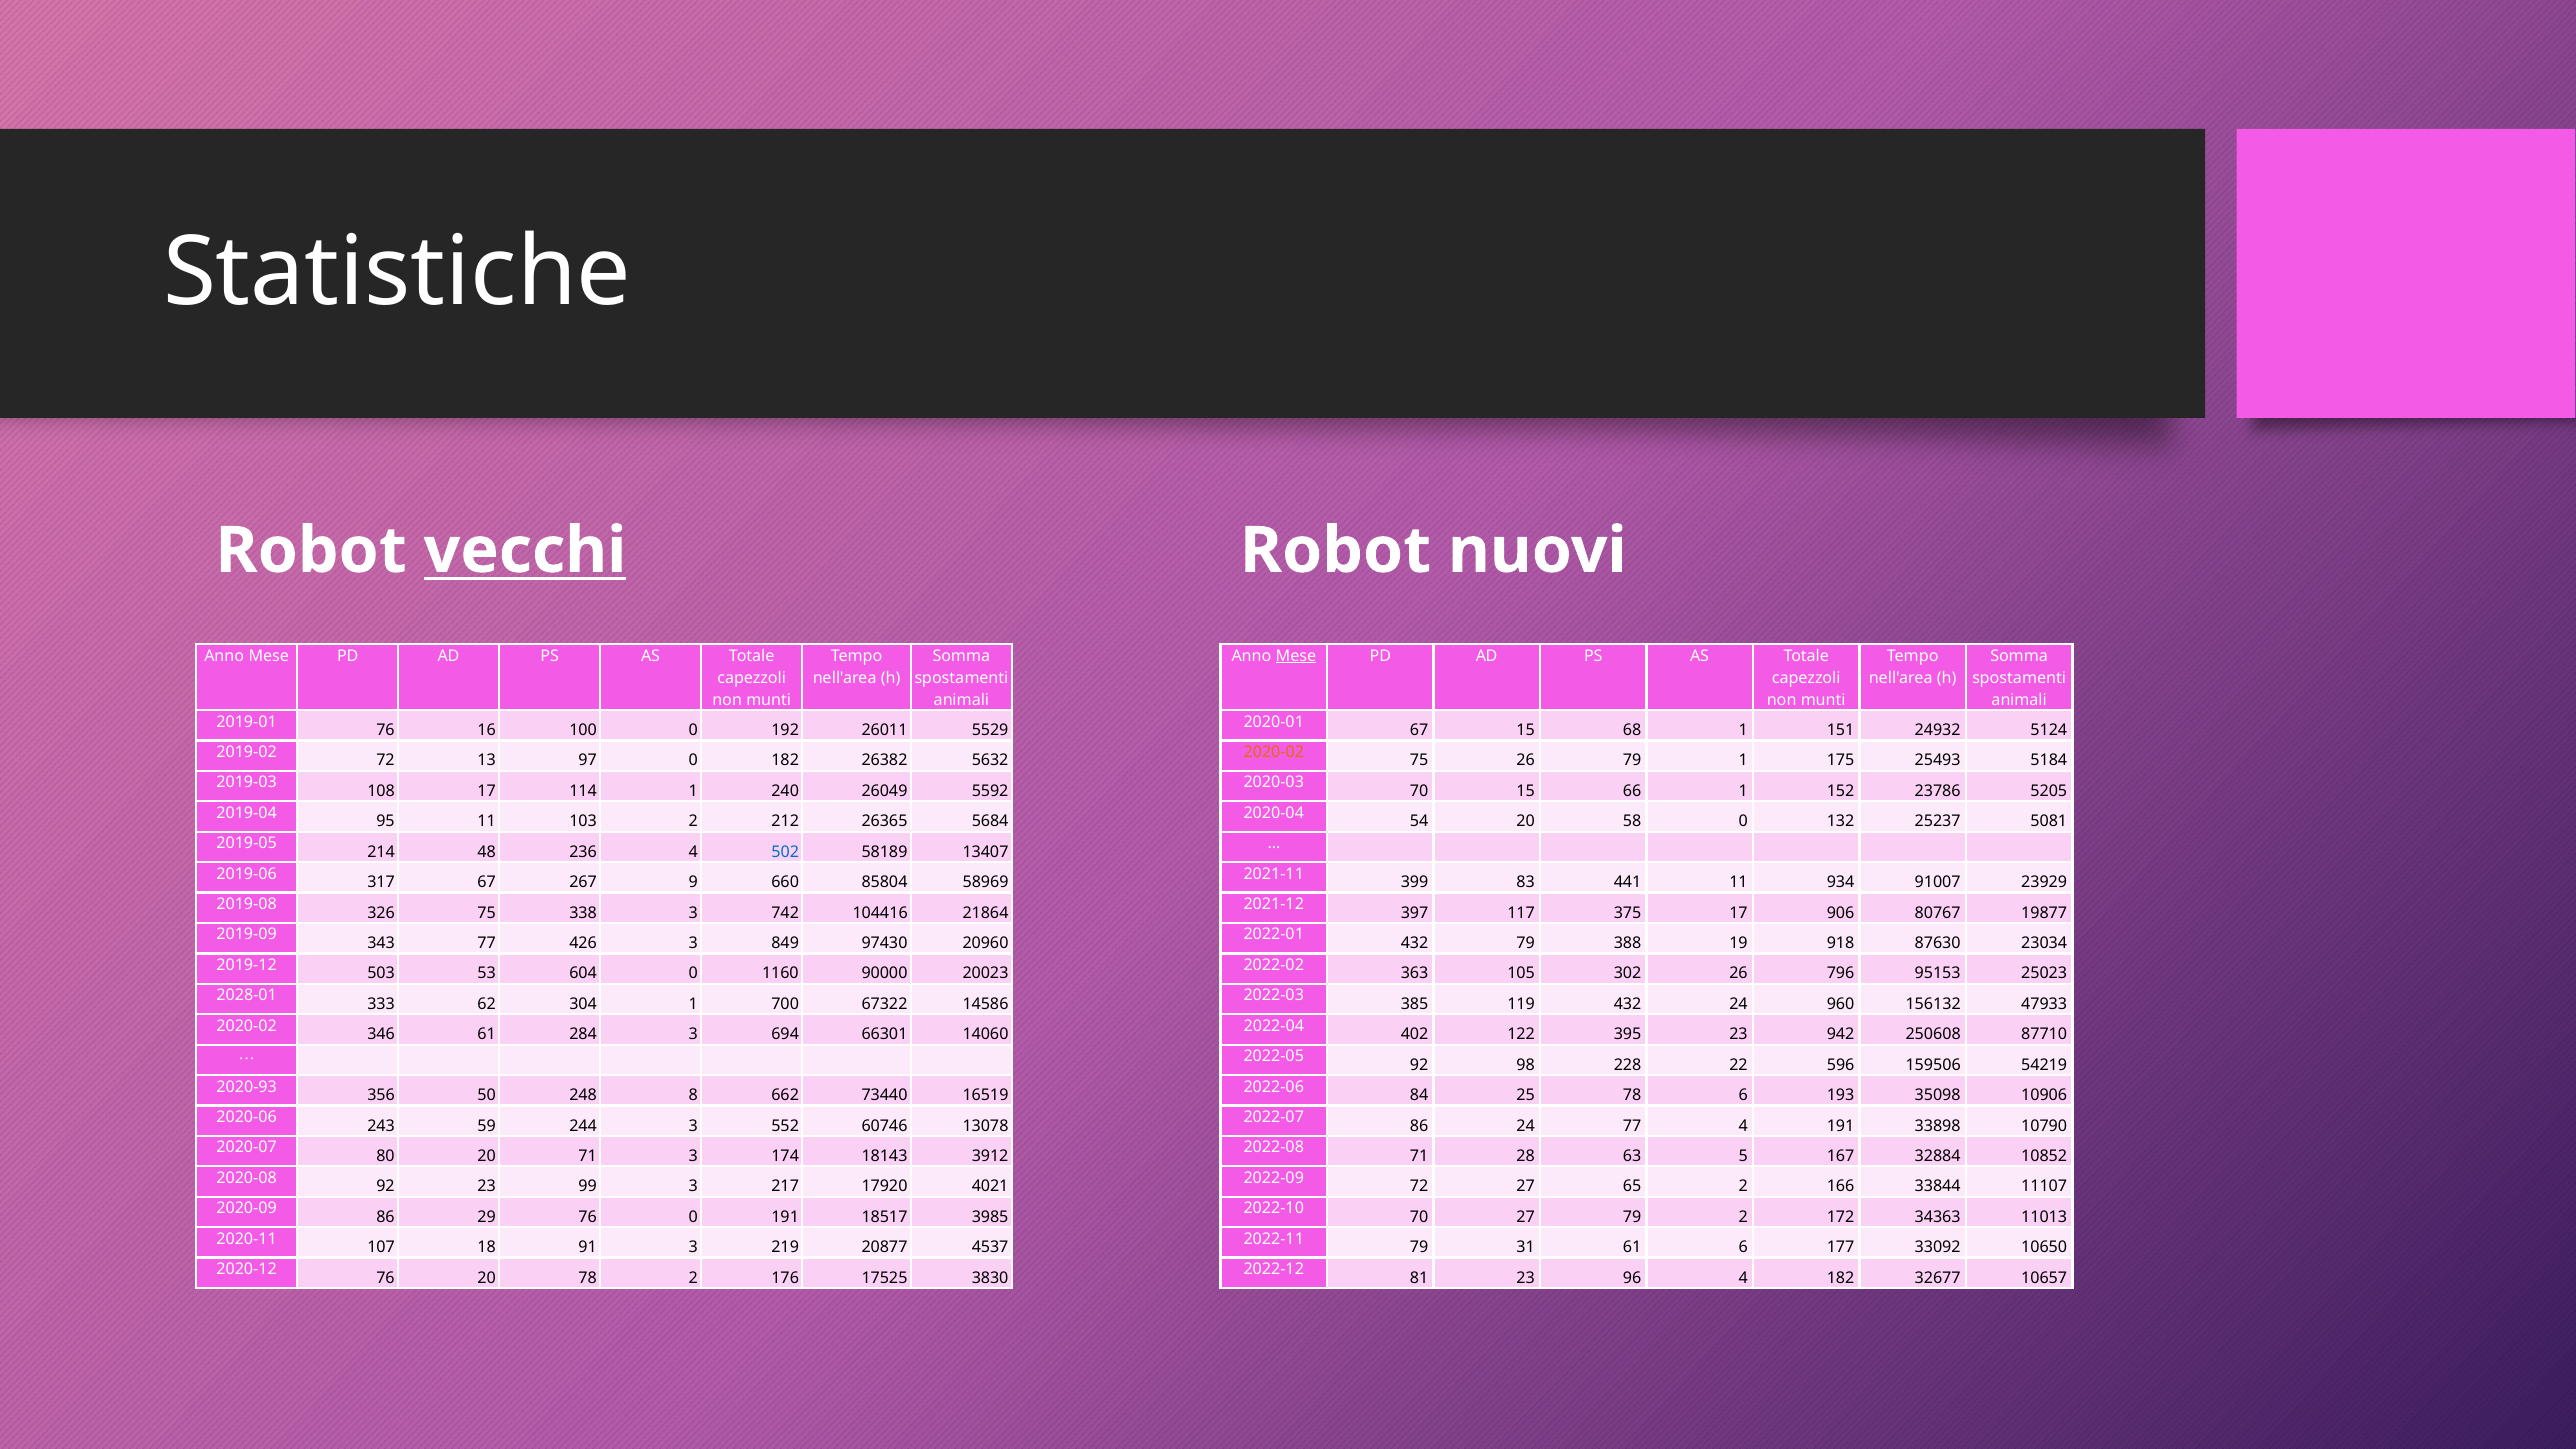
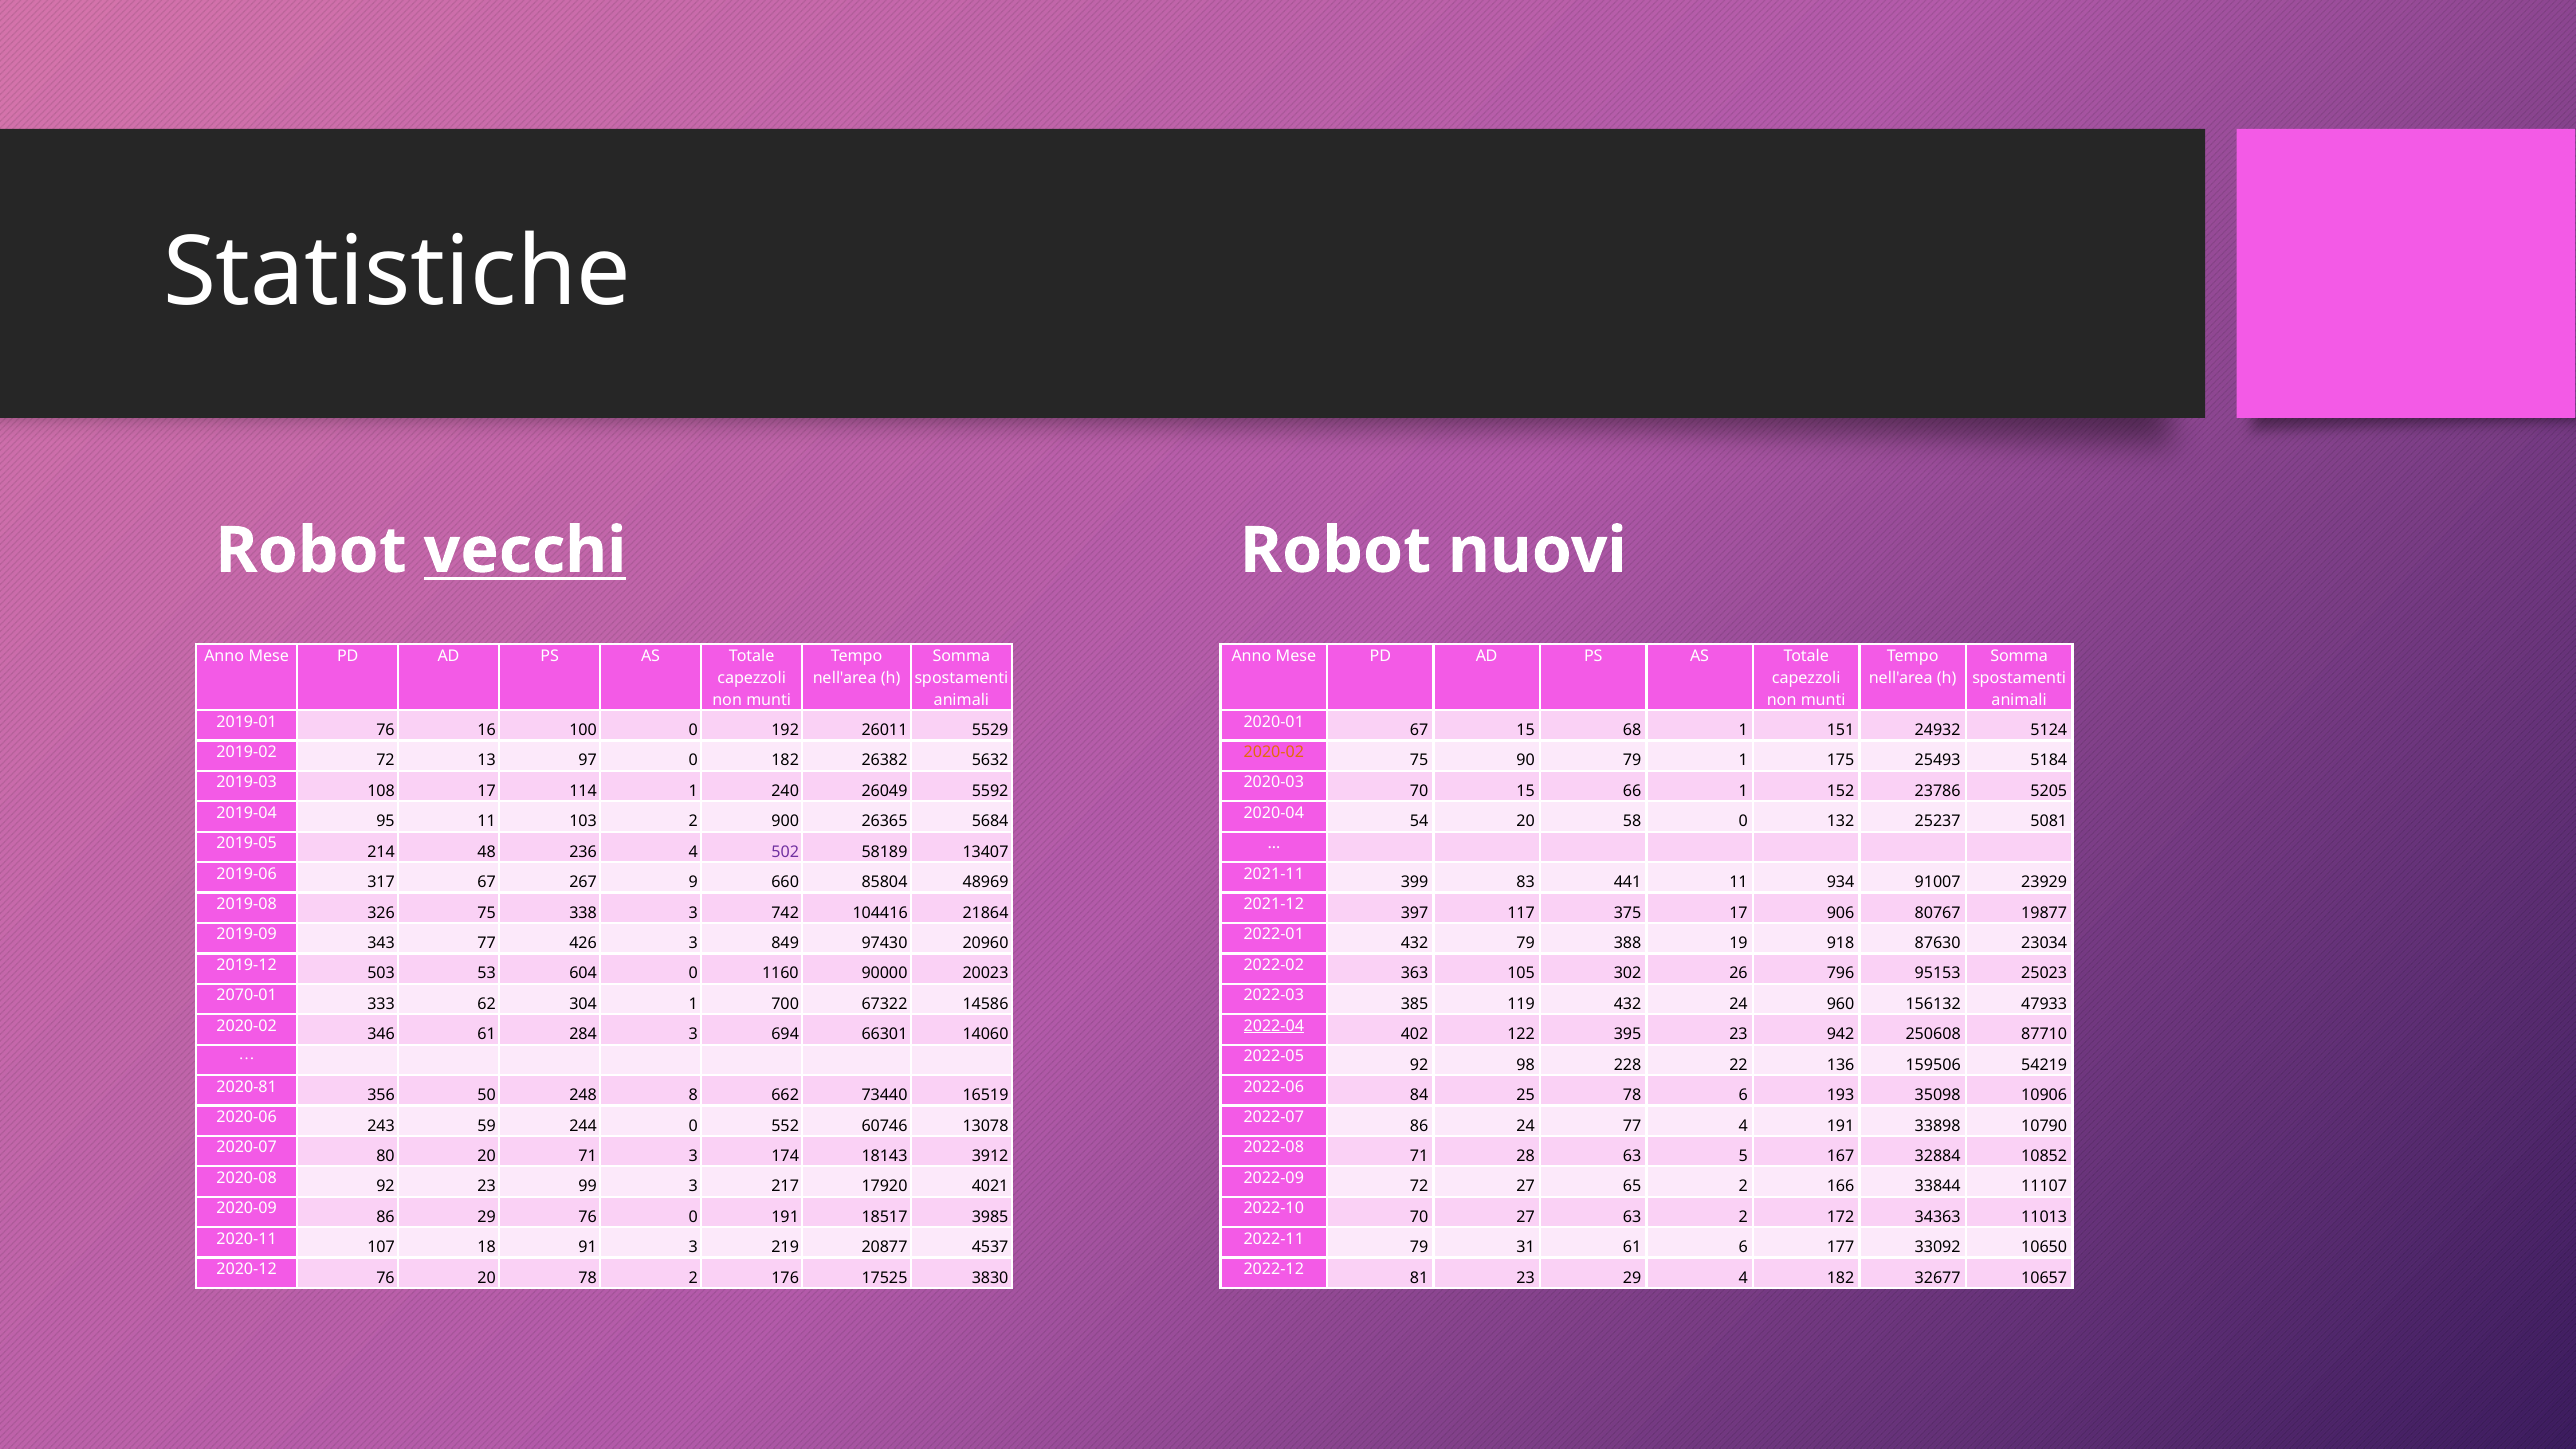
Mese at (1296, 656) underline: present -> none
75 26: 26 -> 90
212: 212 -> 900
502 colour: blue -> purple
58969: 58969 -> 48969
2028-01: 2028-01 -> 2070-01
2022-04 underline: none -> present
596: 596 -> 136
2020-93: 2020-93 -> 2020-81
244 3: 3 -> 0
27 79: 79 -> 63
23 96: 96 -> 29
